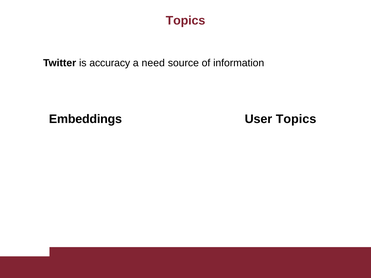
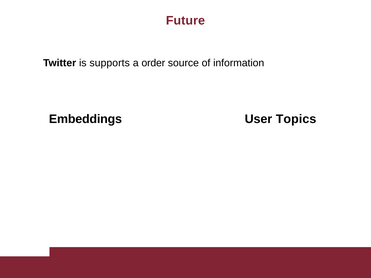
Topics at (186, 20): Topics -> Future
accuracy: accuracy -> supports
need: need -> order
